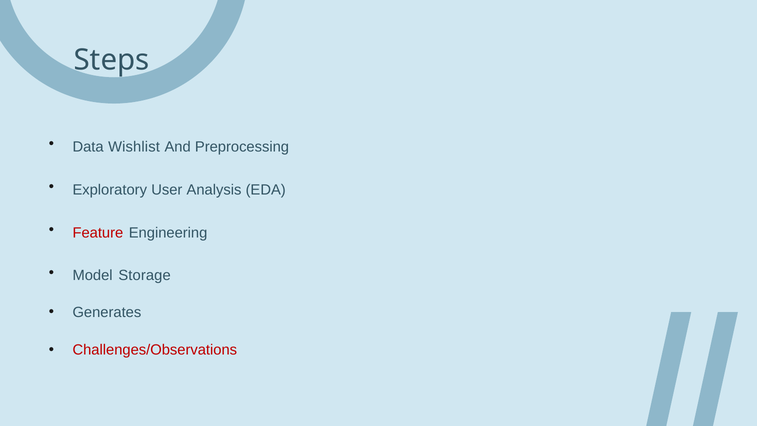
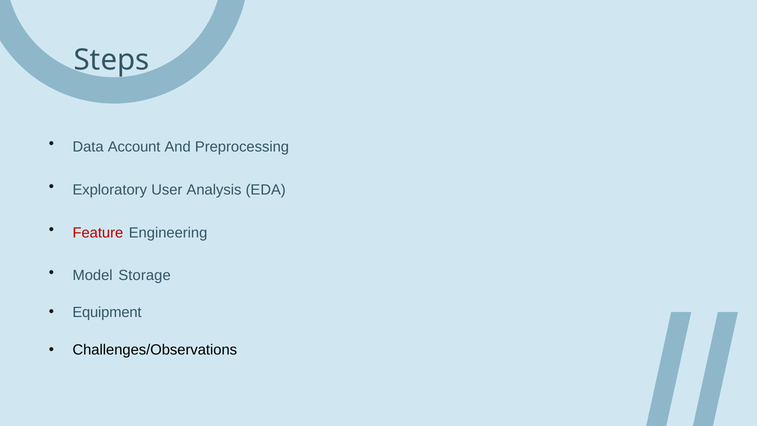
Wishlist: Wishlist -> Account
Generates: Generates -> Equipment
Challenges/Observations colour: red -> black
